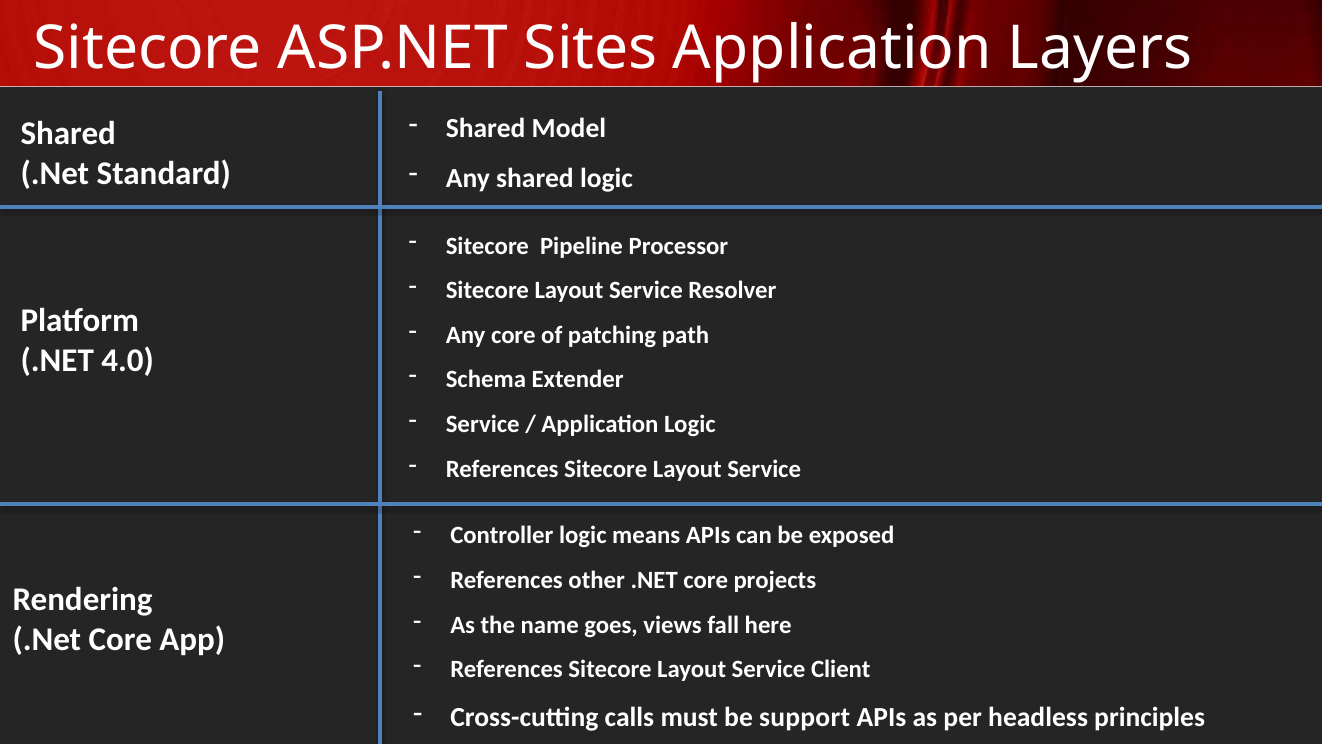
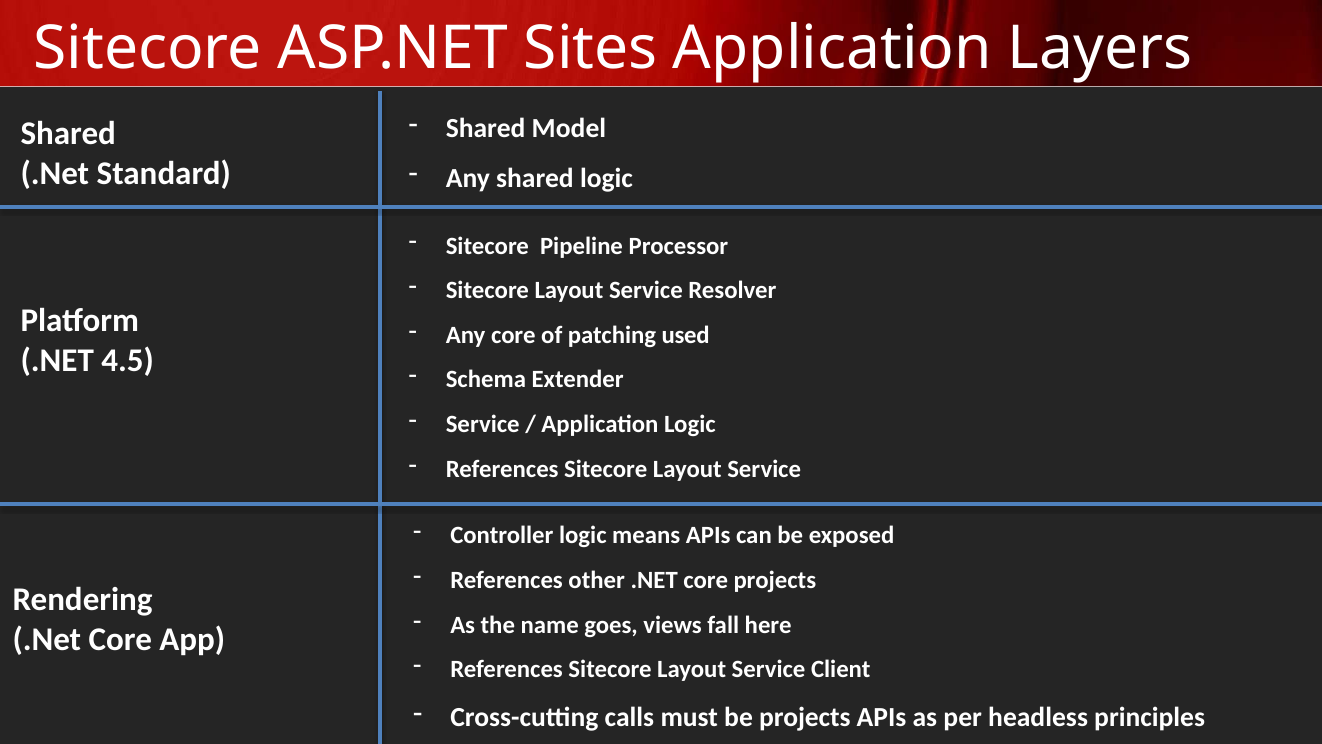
path: path -> used
4.0: 4.0 -> 4.5
be support: support -> projects
